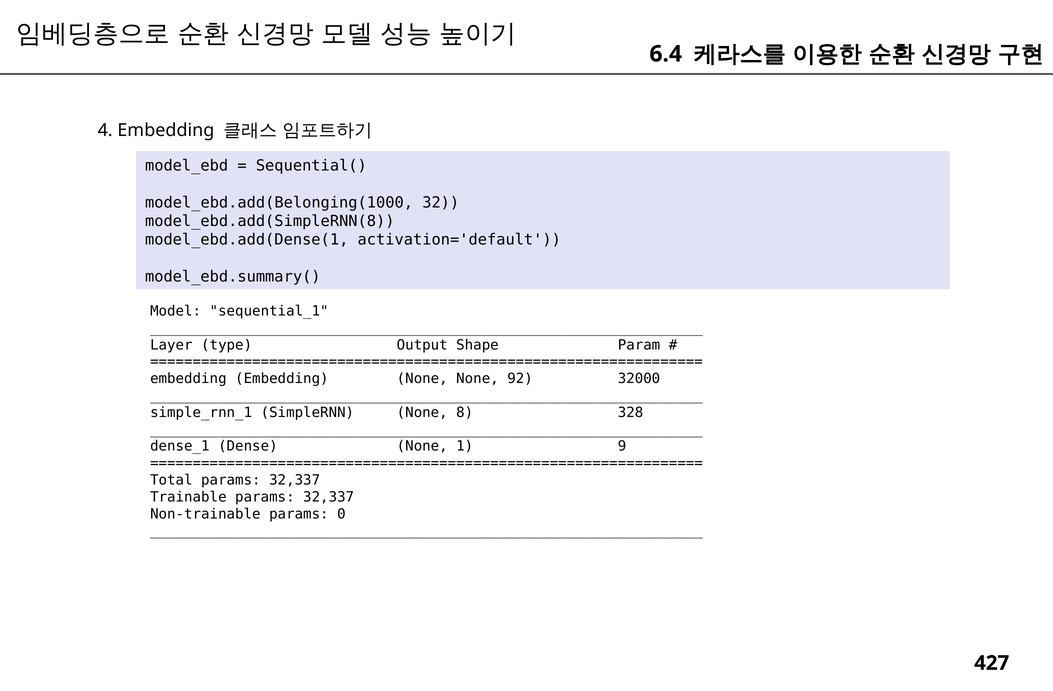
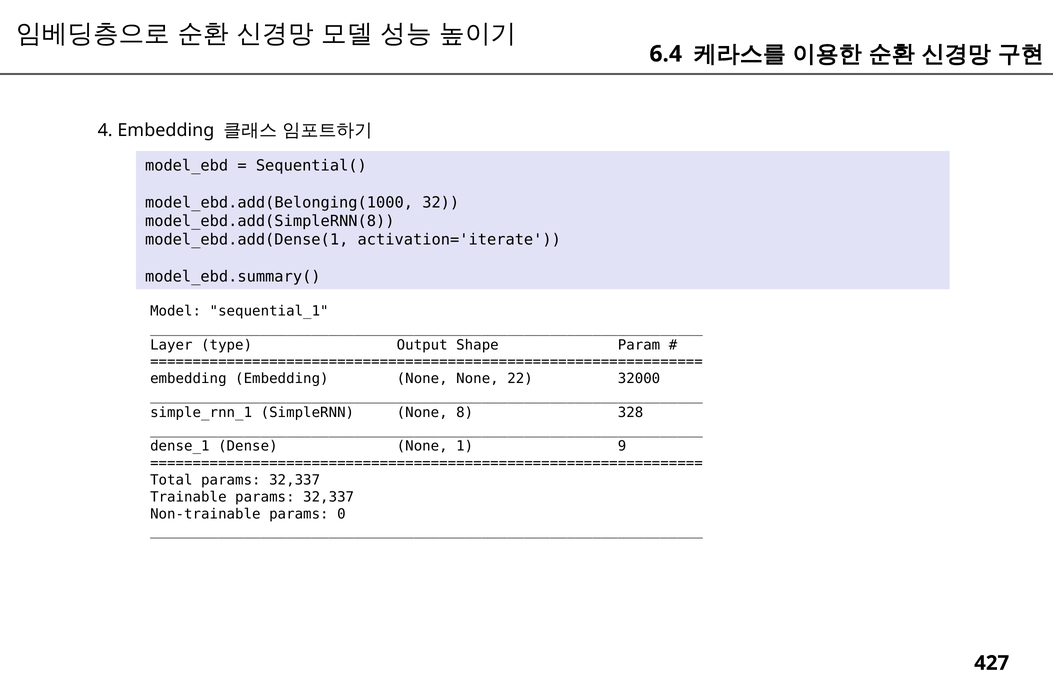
activation='default: activation='default -> activation='iterate
92: 92 -> 22
